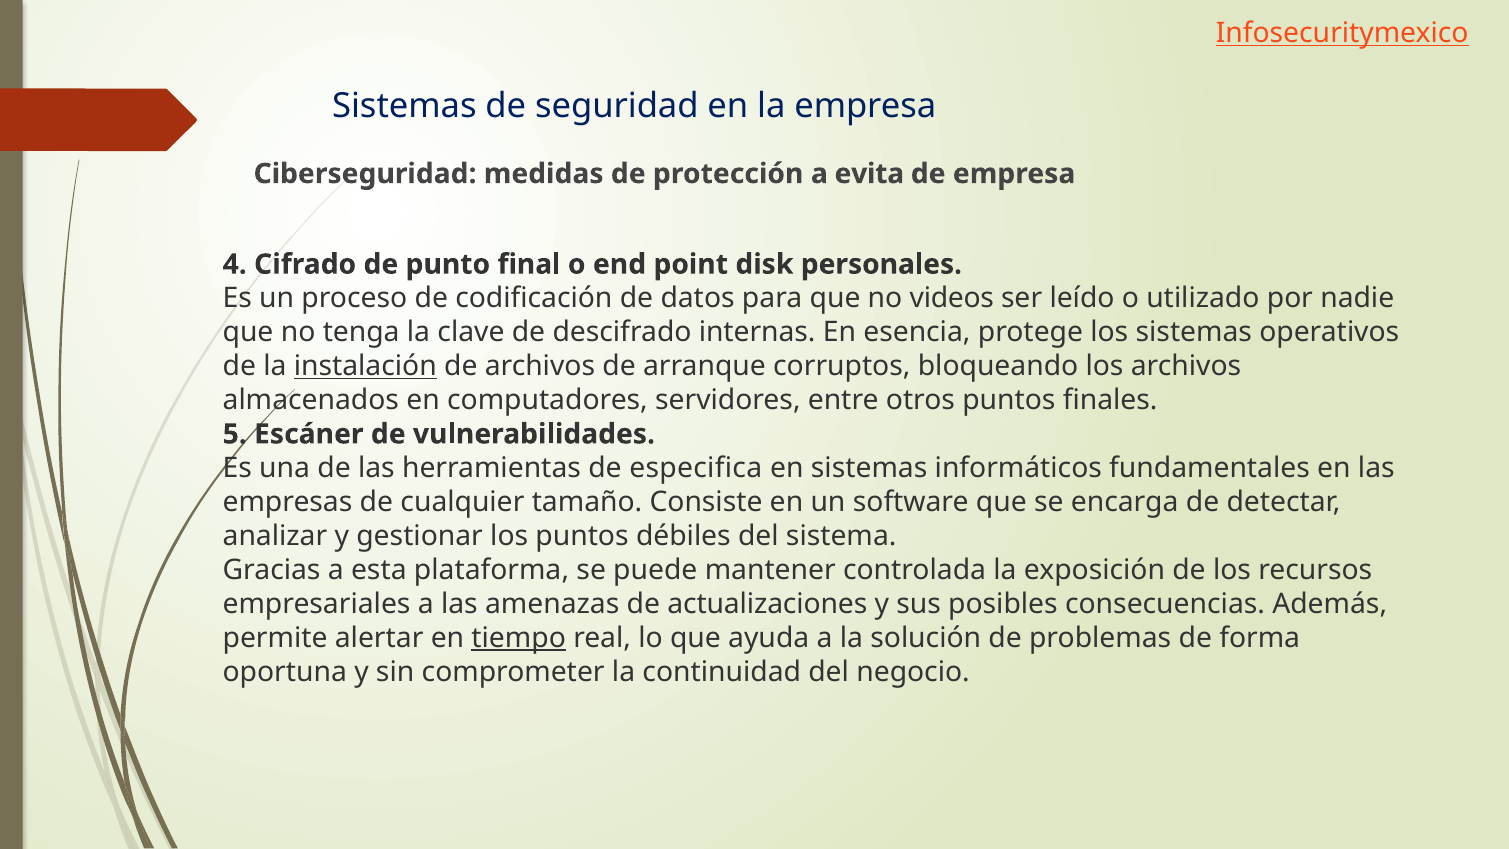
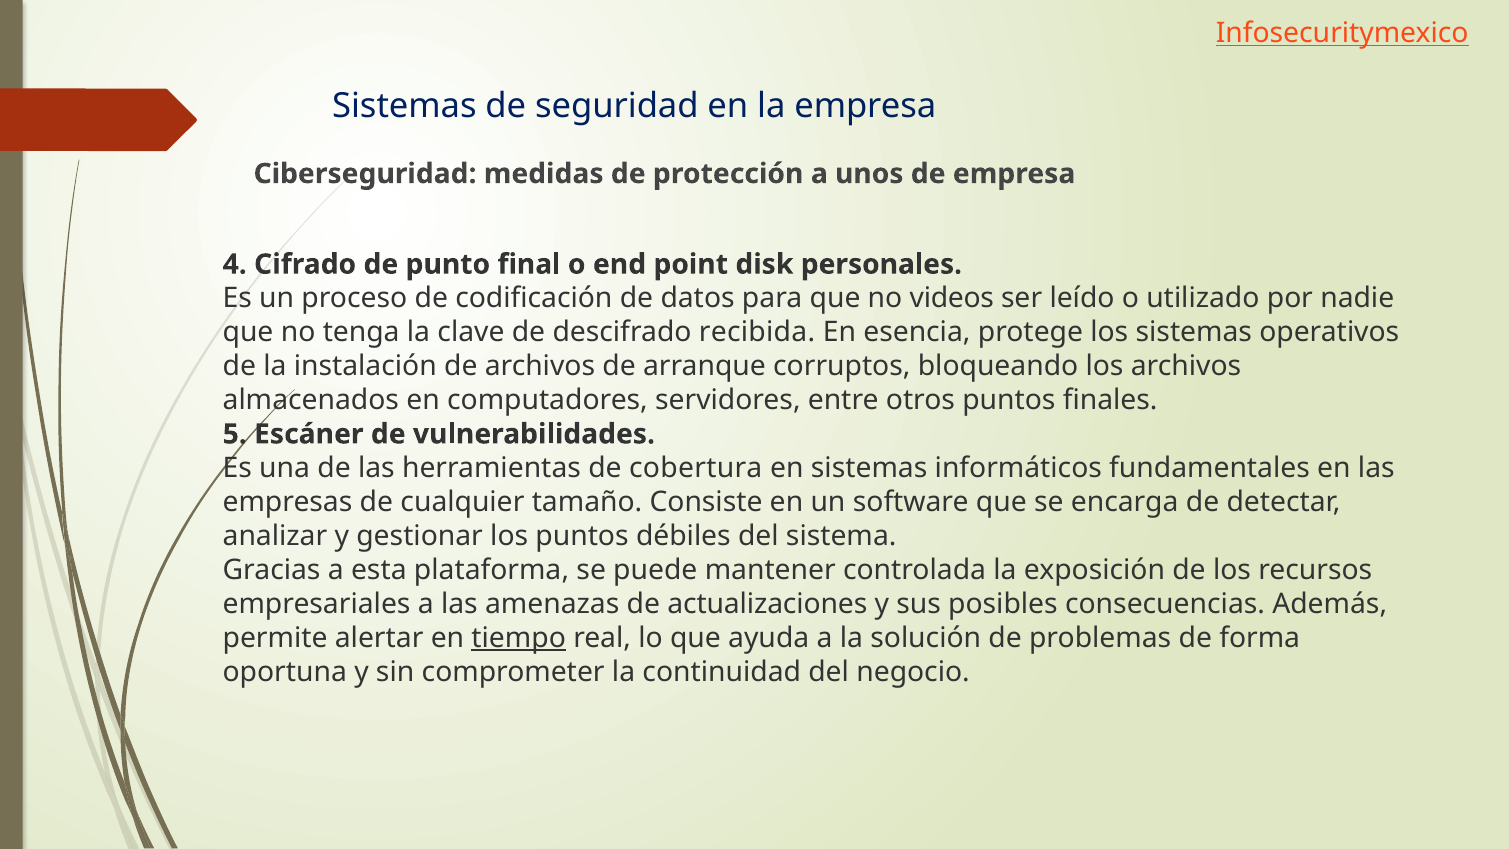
evita: evita -> unos
internas: internas -> recibida
instalación underline: present -> none
especifica: especifica -> cobertura
